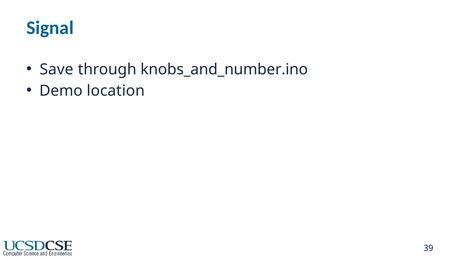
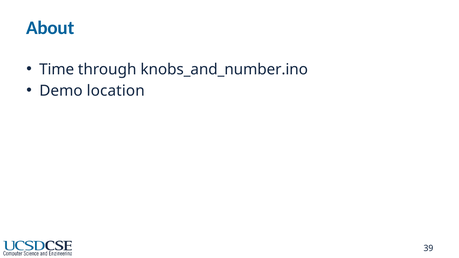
Signal: Signal -> About
Save: Save -> Time
